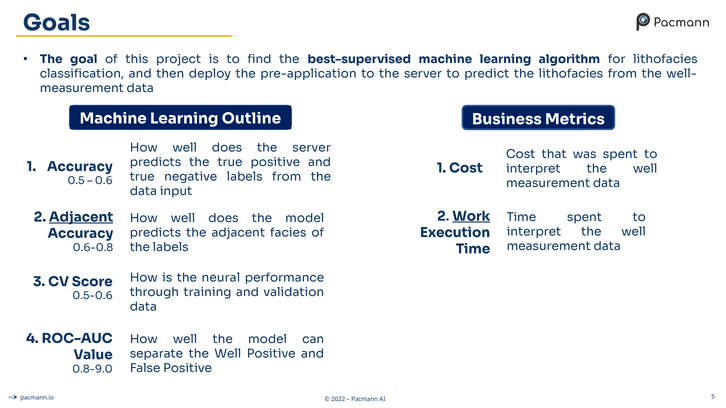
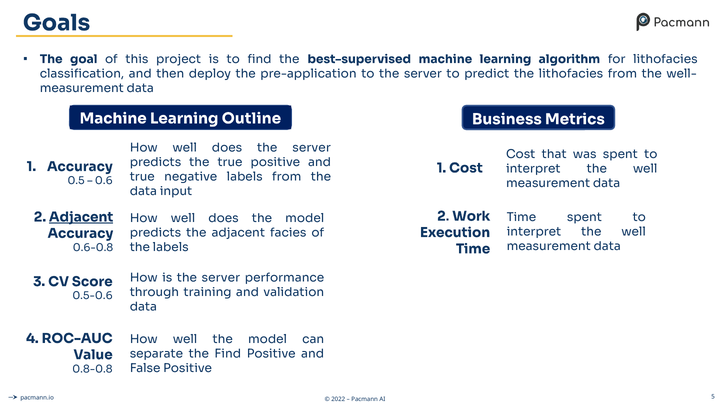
Work underline: present -> none
is the neural: neural -> server
separate the Well: Well -> Find
0.8-9.0: 0.8-9.0 -> 0.8-0.8
